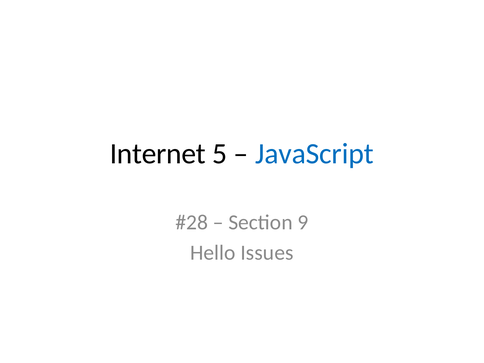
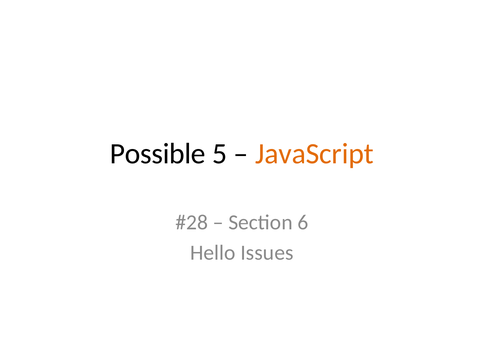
Internet: Internet -> Possible
JavaScript colour: blue -> orange
9: 9 -> 6
